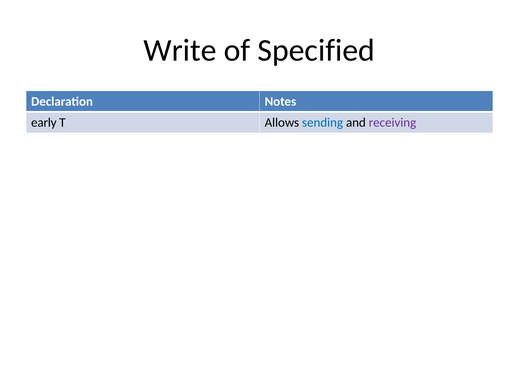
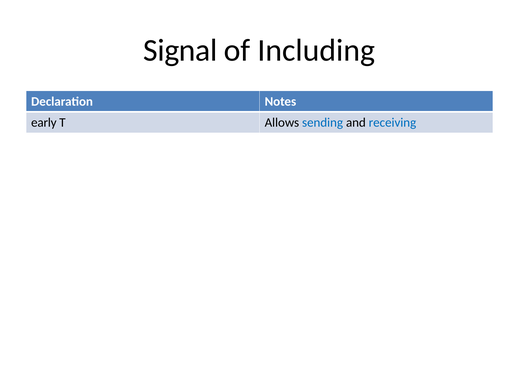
Write: Write -> Signal
Specified: Specified -> Including
receiving colour: purple -> blue
